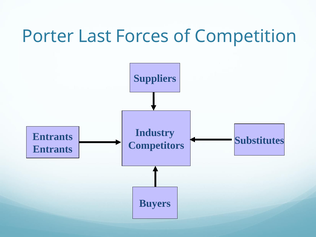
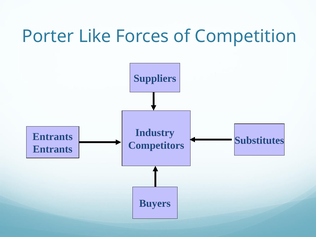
Last: Last -> Like
